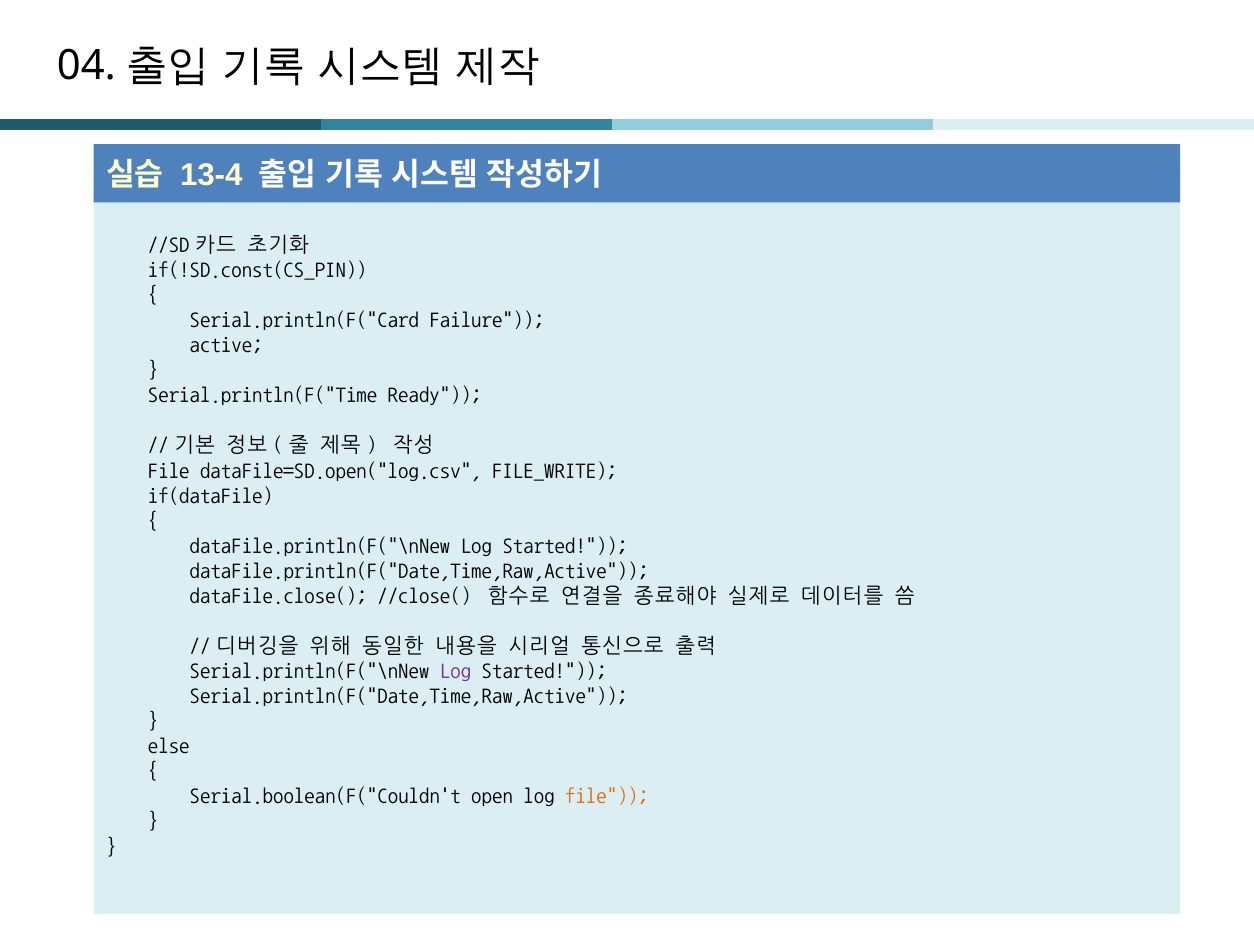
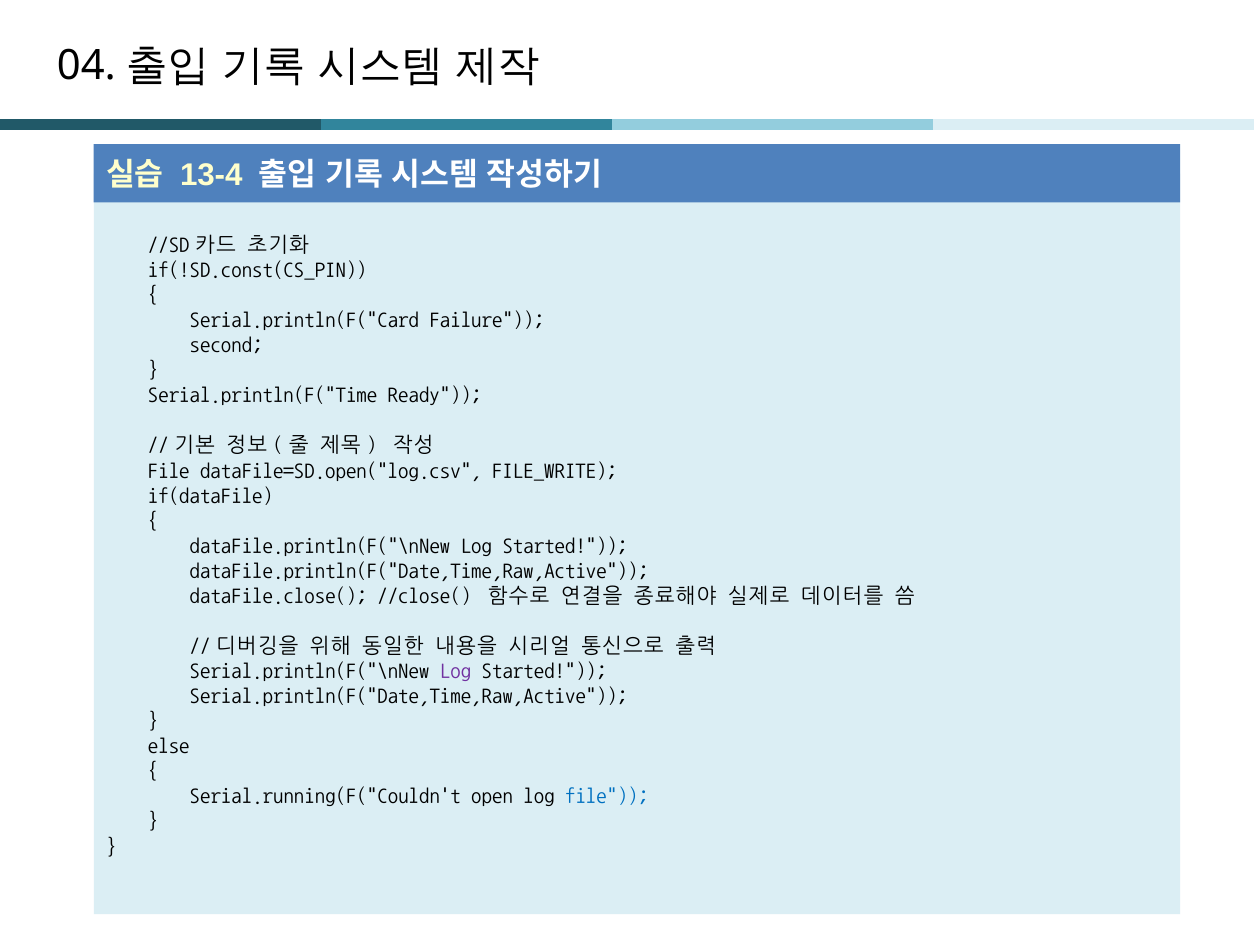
active: active -> second
Serial.boolean(F("Couldn't: Serial.boolean(F("Couldn't -> Serial.running(F("Couldn't
file at (607, 796) colour: orange -> blue
